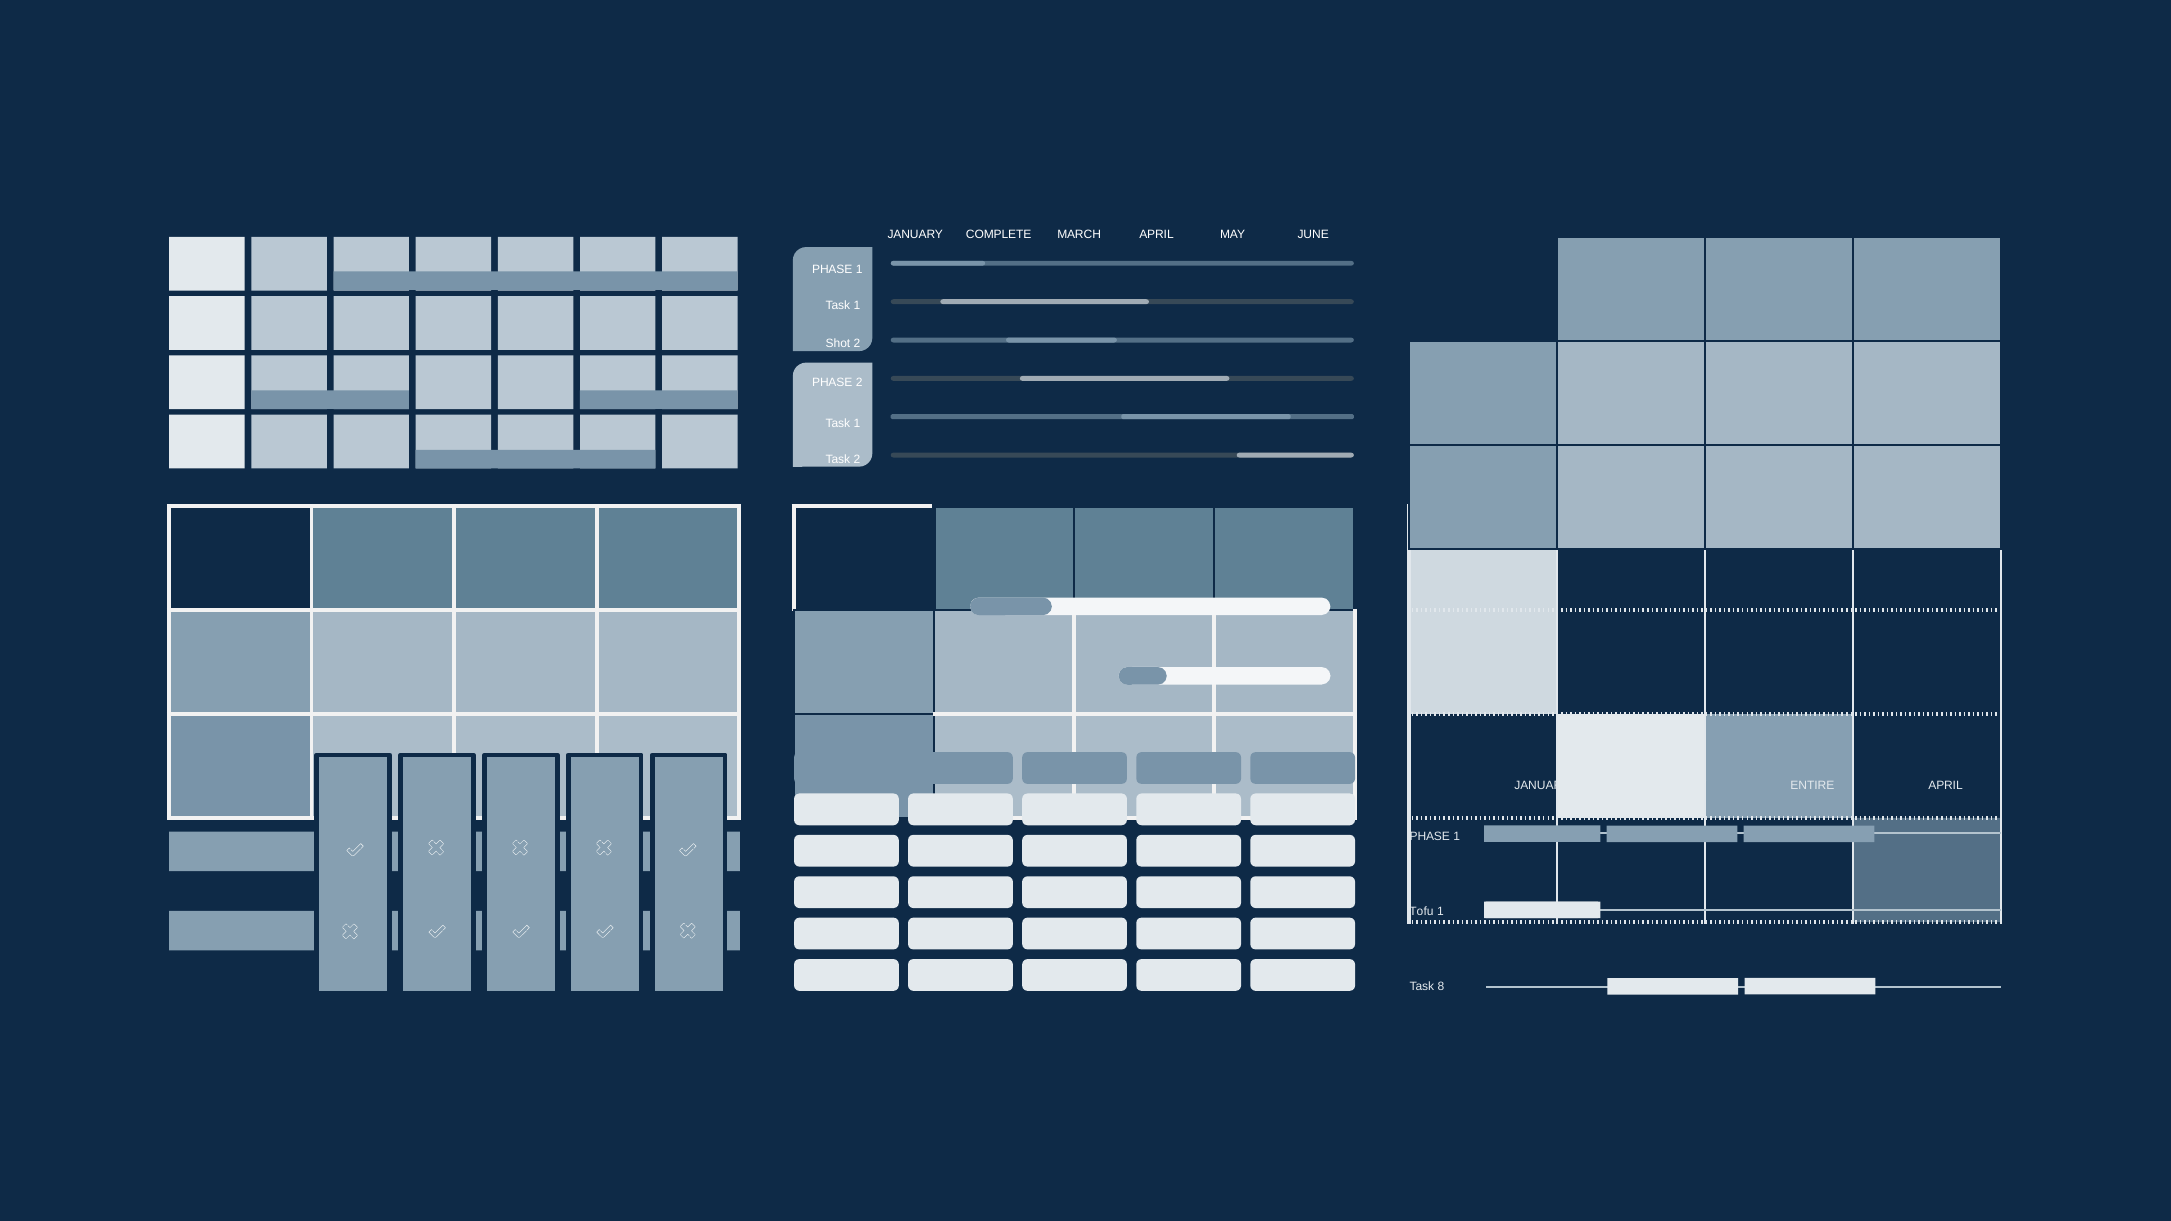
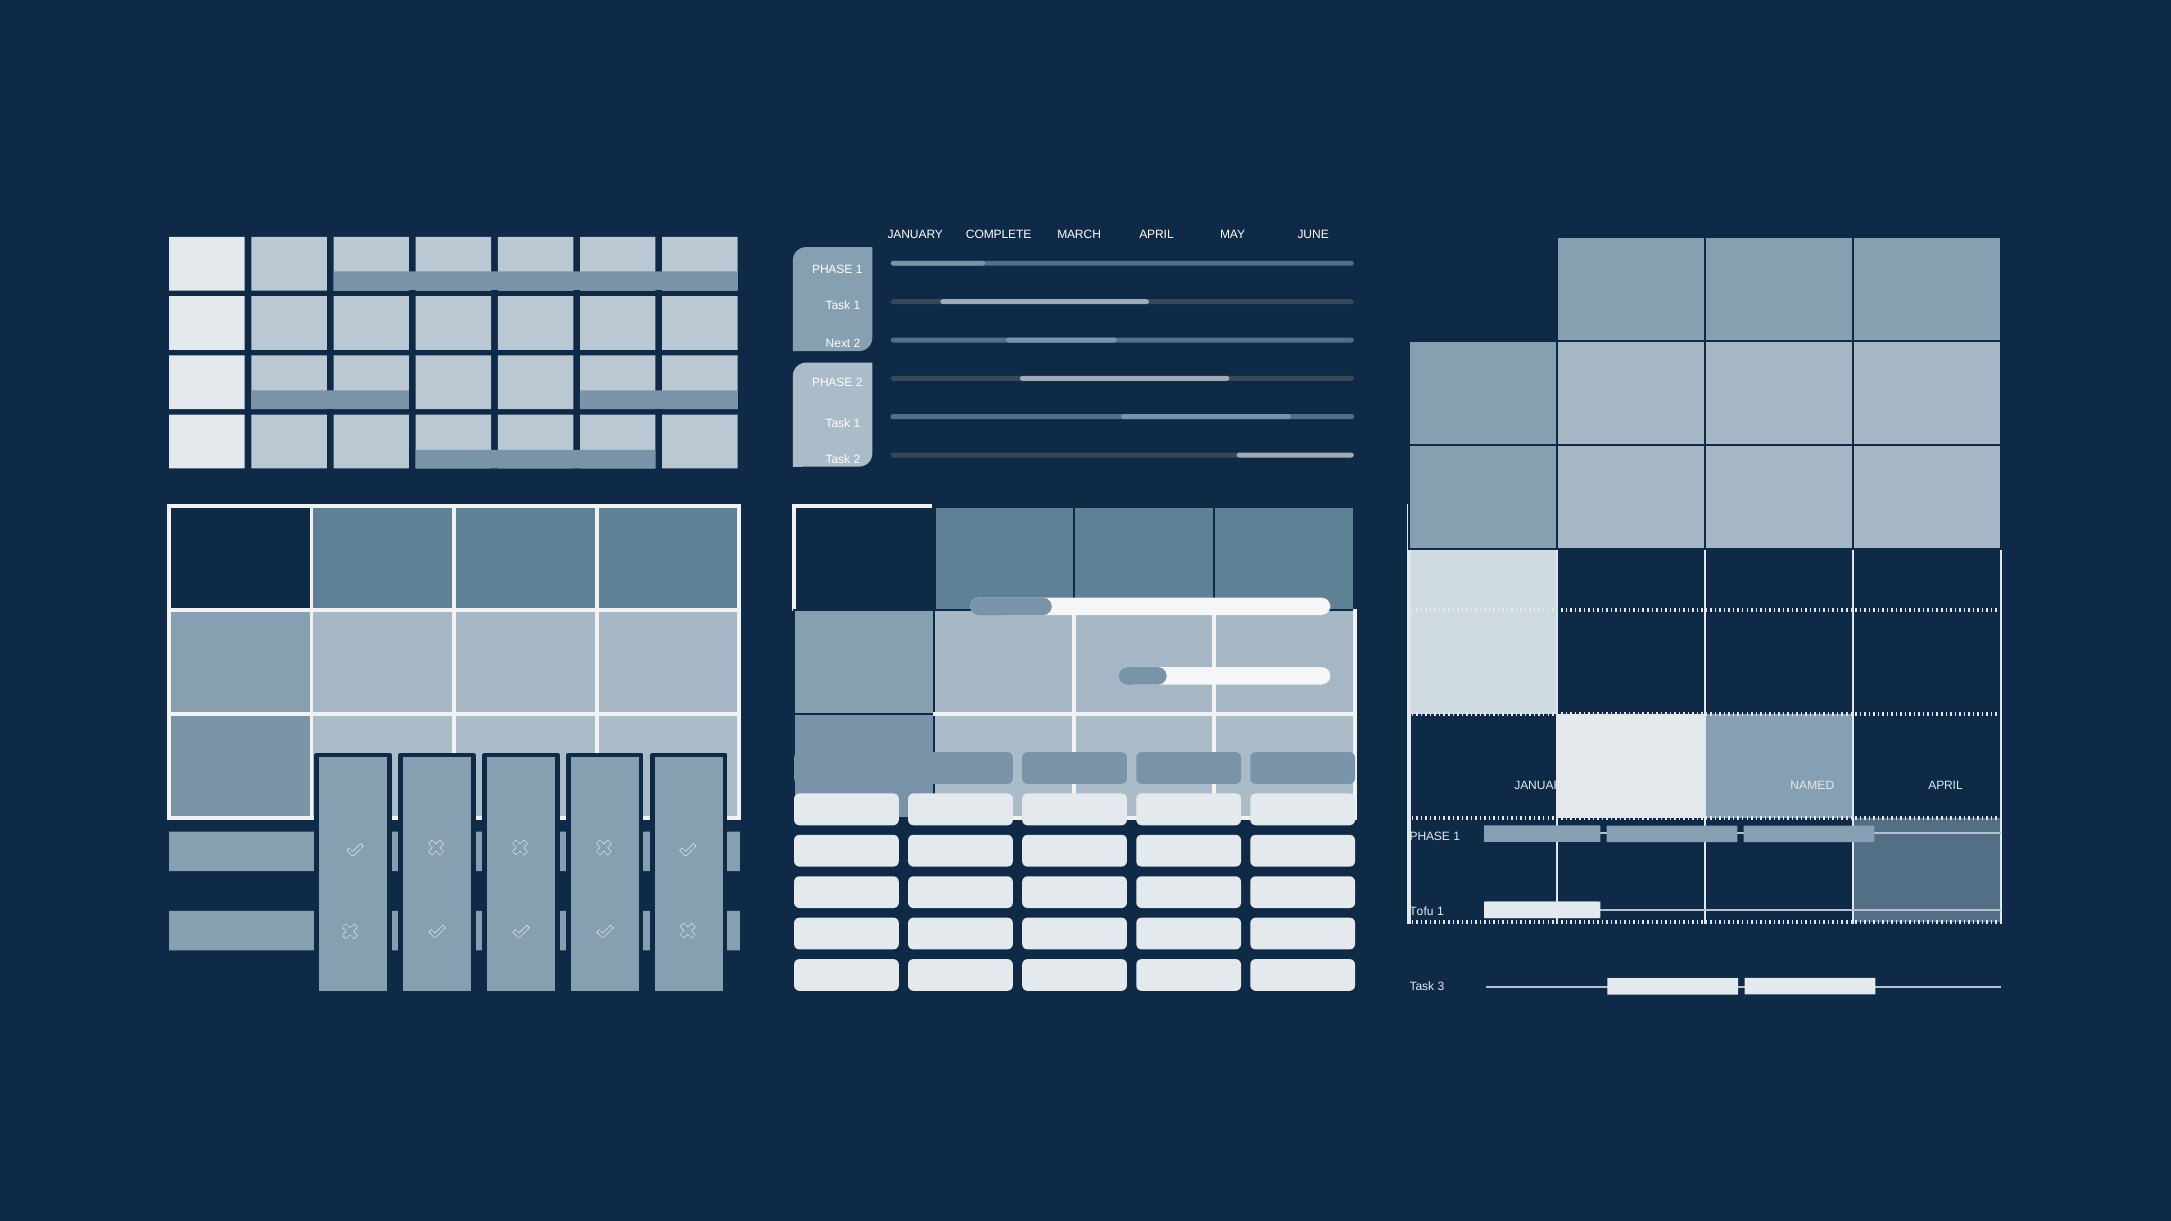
Shot: Shot -> Next
ENTIRE: ENTIRE -> NAMED
8: 8 -> 3
